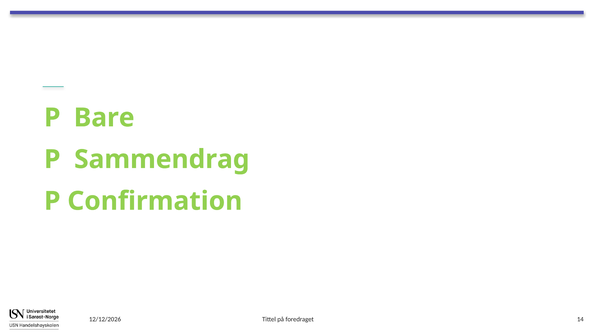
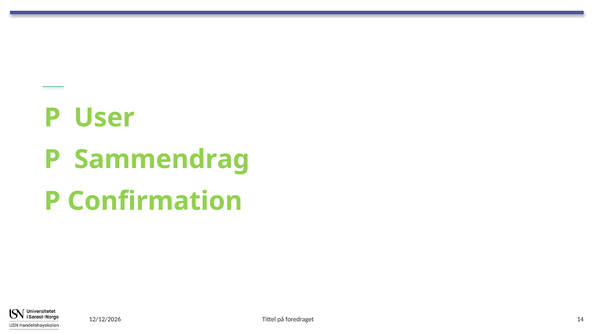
Bare: Bare -> User
